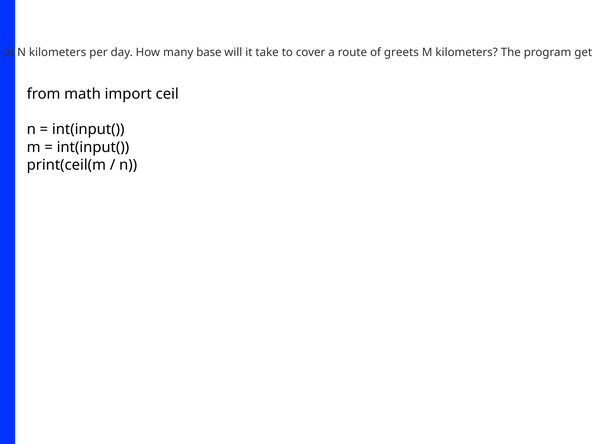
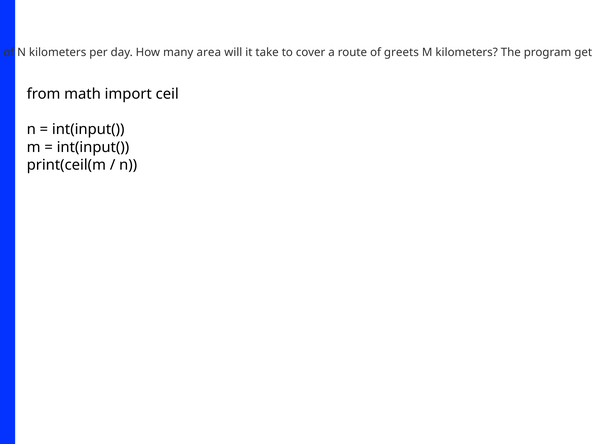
base: base -> area
